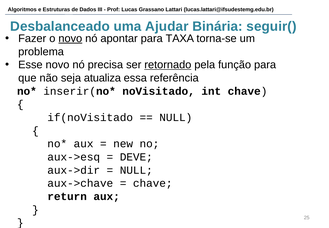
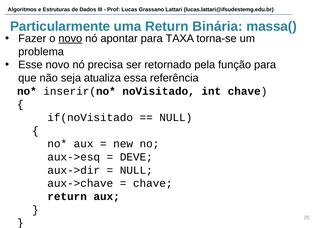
Desbalanceado: Desbalanceado -> Particularmente
uma Ajudar: Ajudar -> Return
seguir(: seguir( -> massa(
retornado underline: present -> none
